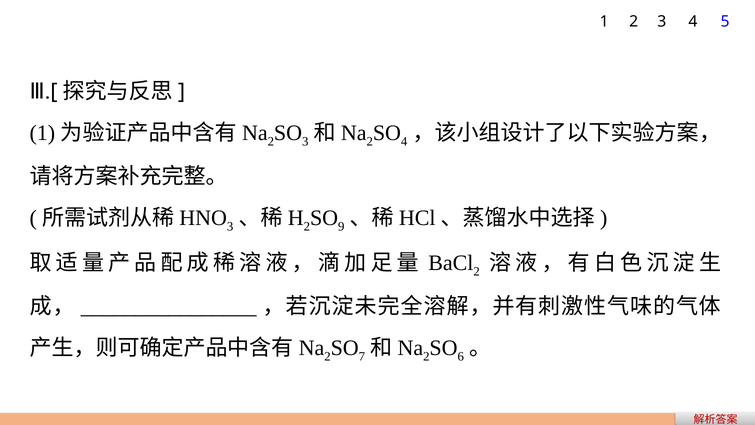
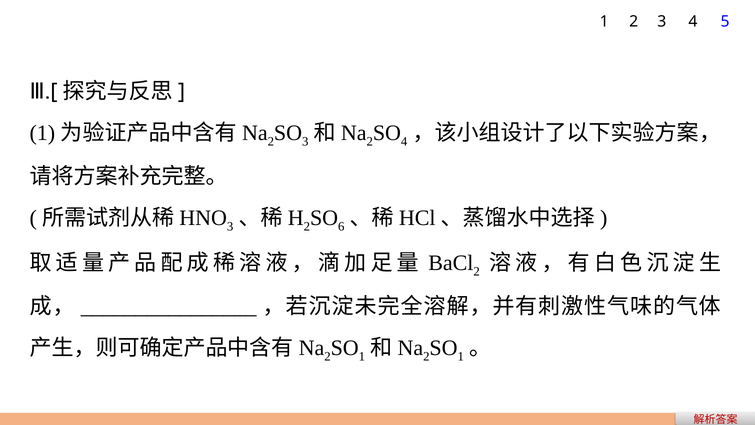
9: 9 -> 6
7 at (362, 356): 7 -> 1
6 at (461, 356): 6 -> 1
